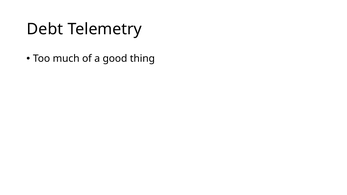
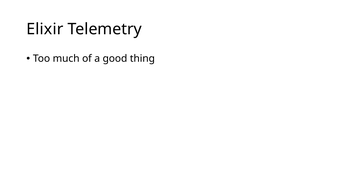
Debt: Debt -> Elixir
